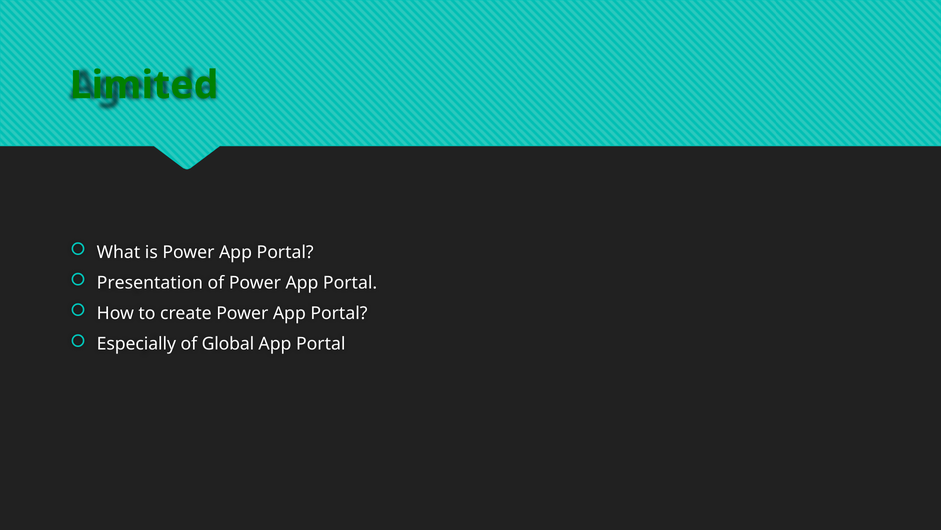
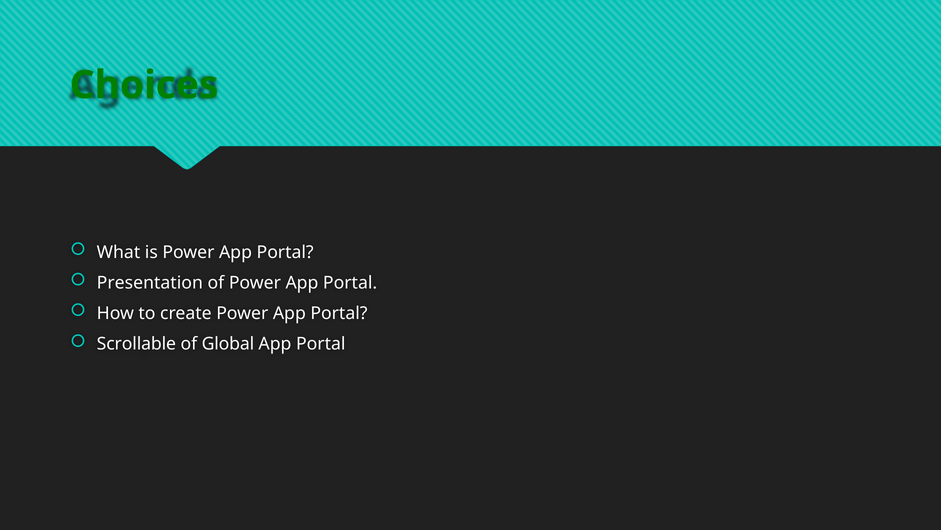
Limited: Limited -> Choices
Especially: Especially -> Scrollable
